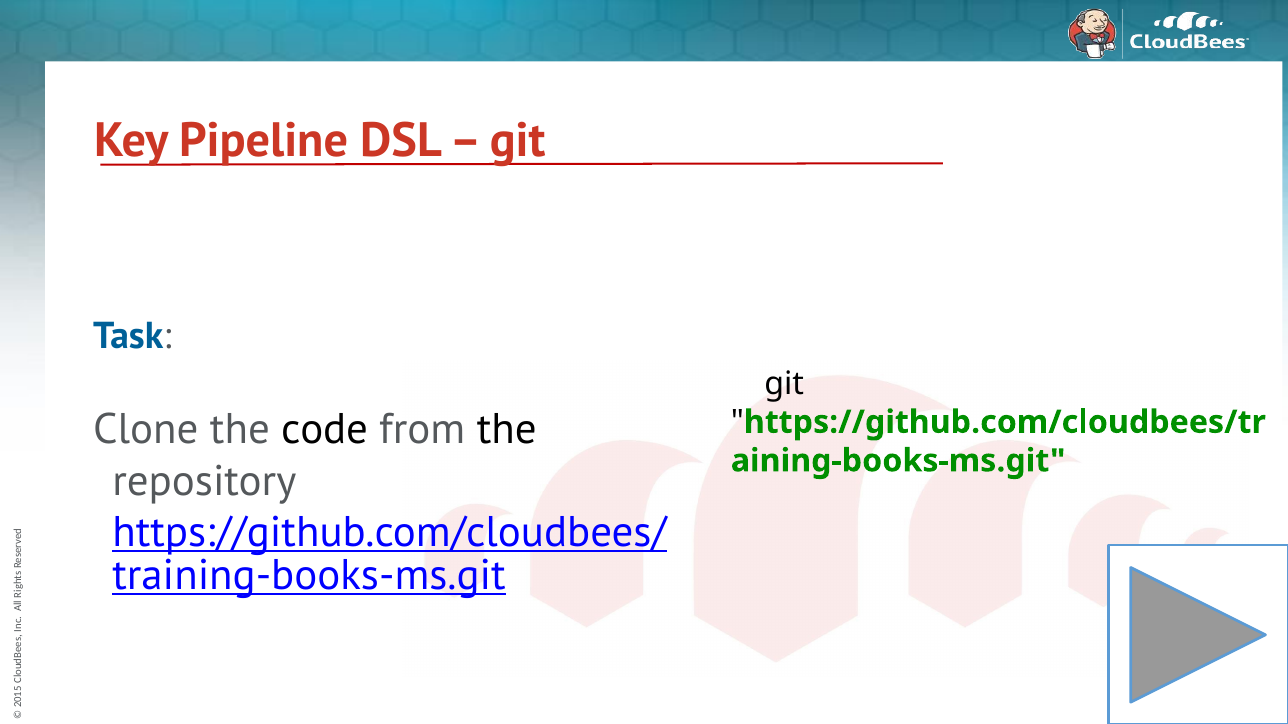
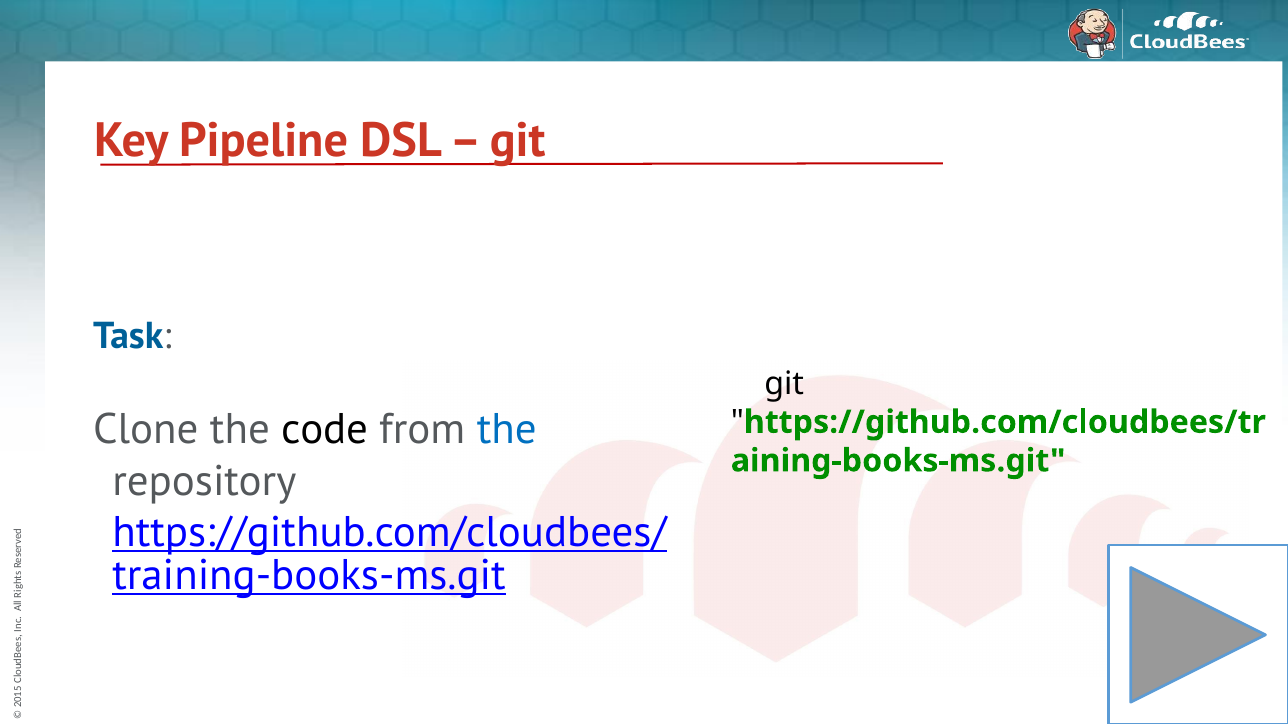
the at (507, 430) colour: black -> blue
